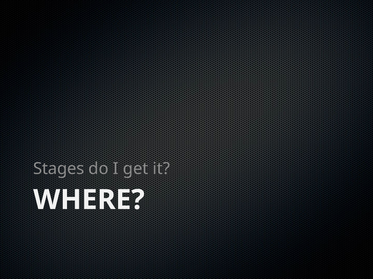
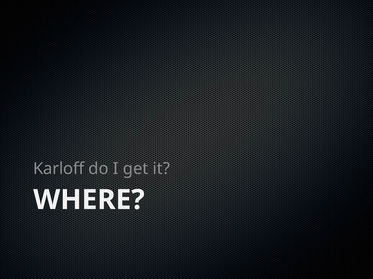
Stages: Stages -> Karloff
